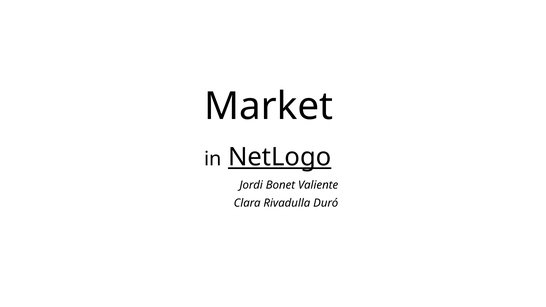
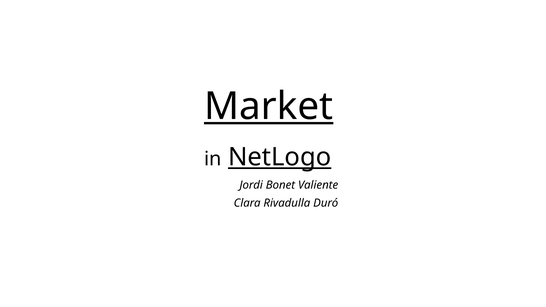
Market underline: none -> present
